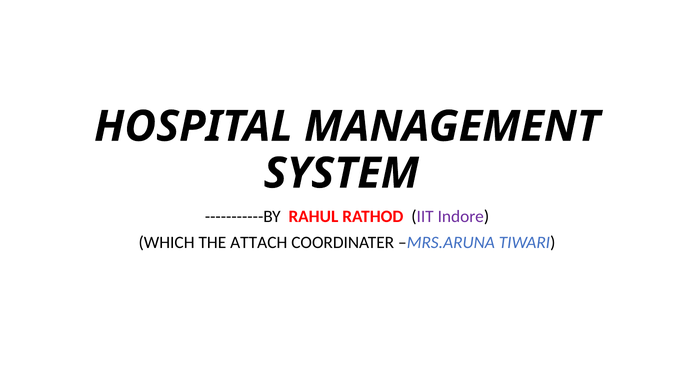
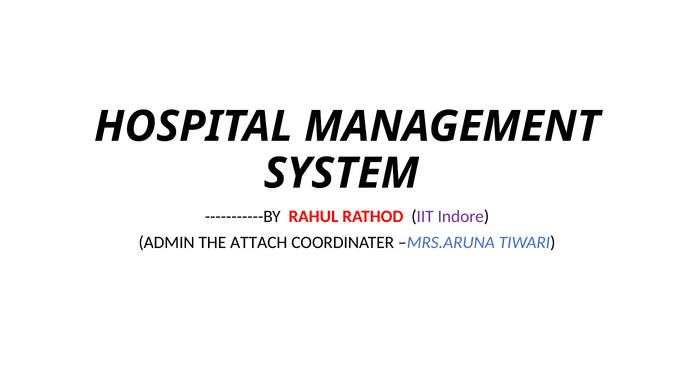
WHICH: WHICH -> ADMIN
